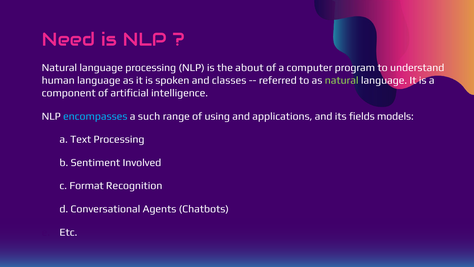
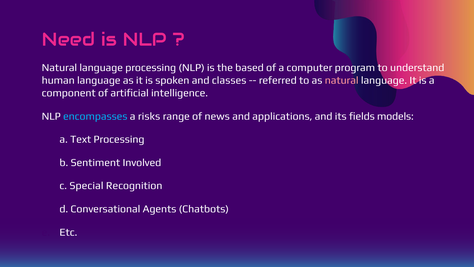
about: about -> based
natural at (342, 80) colour: light green -> pink
such: such -> risks
using: using -> news
Format: Format -> Special
